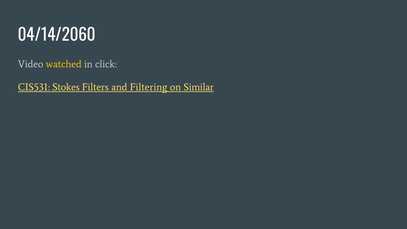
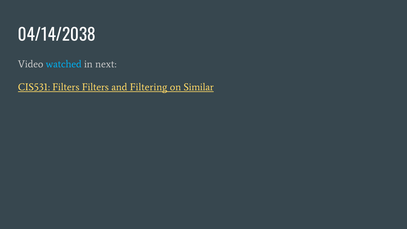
04/14/2060: 04/14/2060 -> 04/14/2038
watched colour: yellow -> light blue
click: click -> next
CIS531 Stokes: Stokes -> Filters
